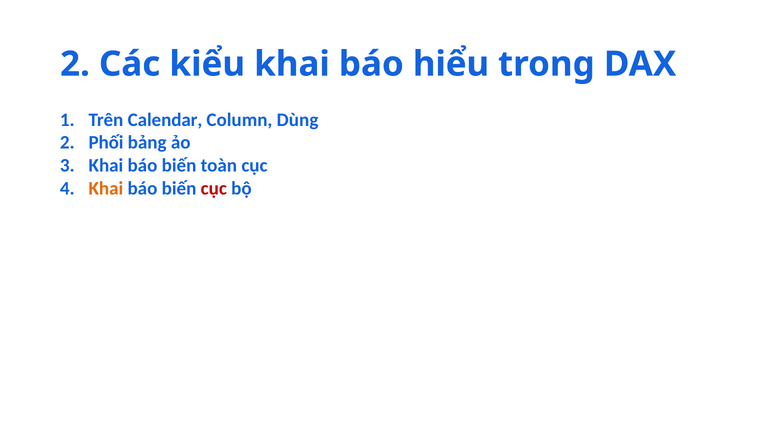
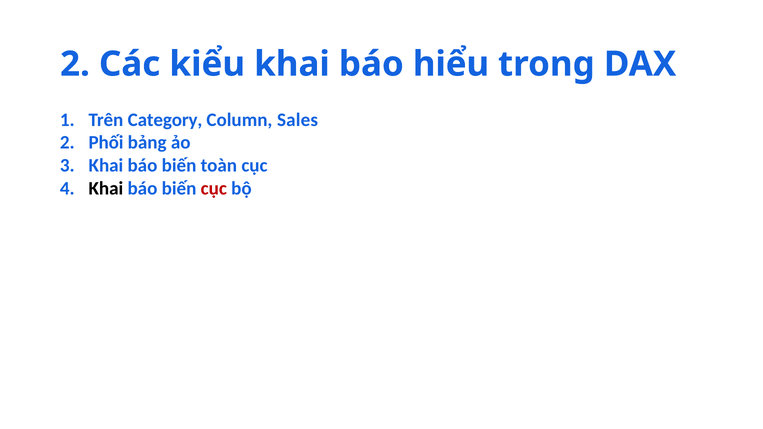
Calendar: Calendar -> Category
Dùng: Dùng -> Sales
Khai at (106, 188) colour: orange -> black
